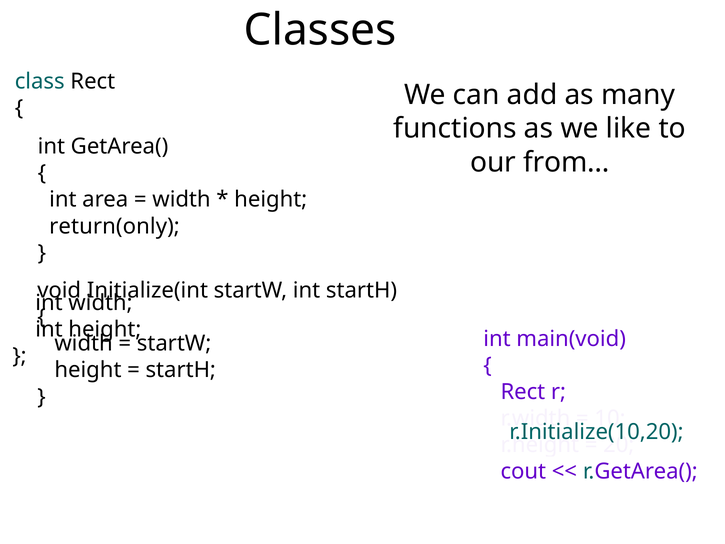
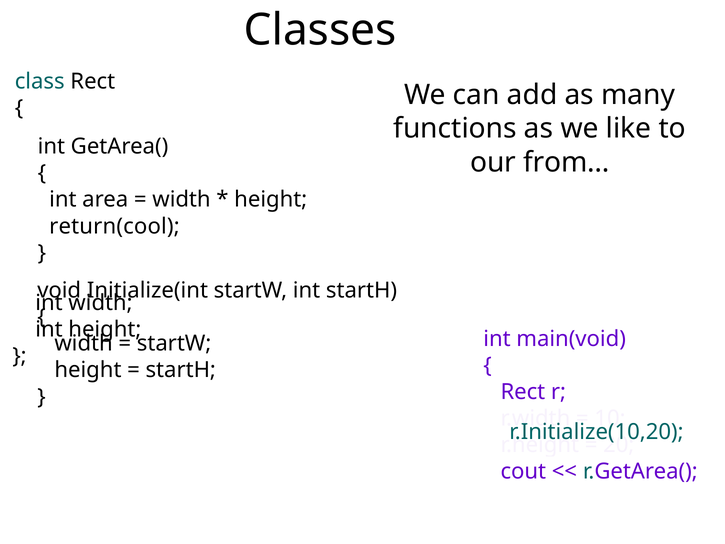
return(only: return(only -> return(cool
